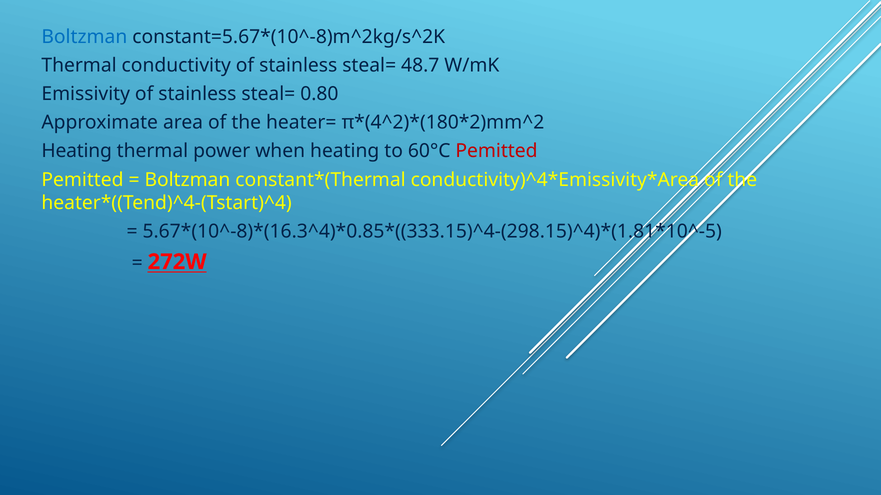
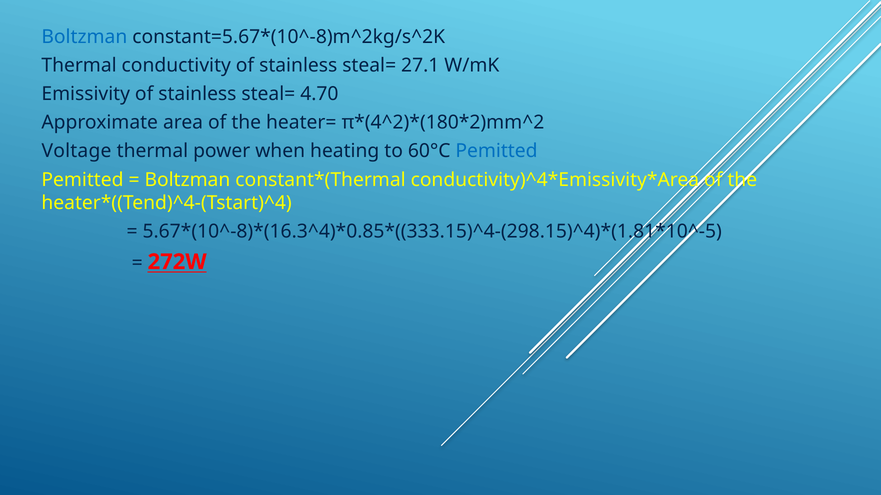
48.7: 48.7 -> 27.1
0.80: 0.80 -> 4.70
Heating at (77, 151): Heating -> Voltage
Pemitted at (496, 151) colour: red -> blue
